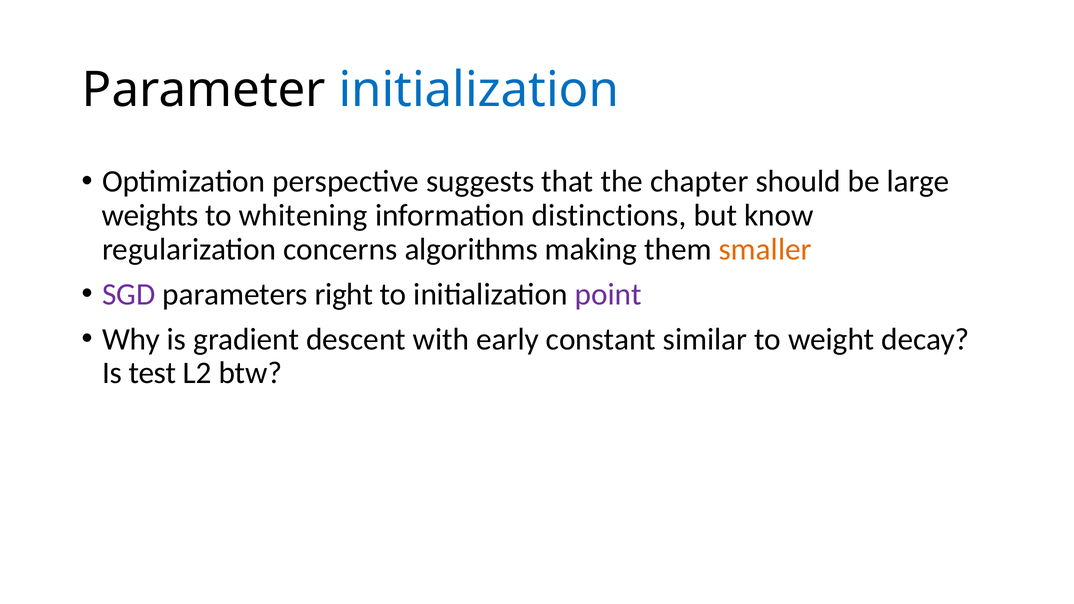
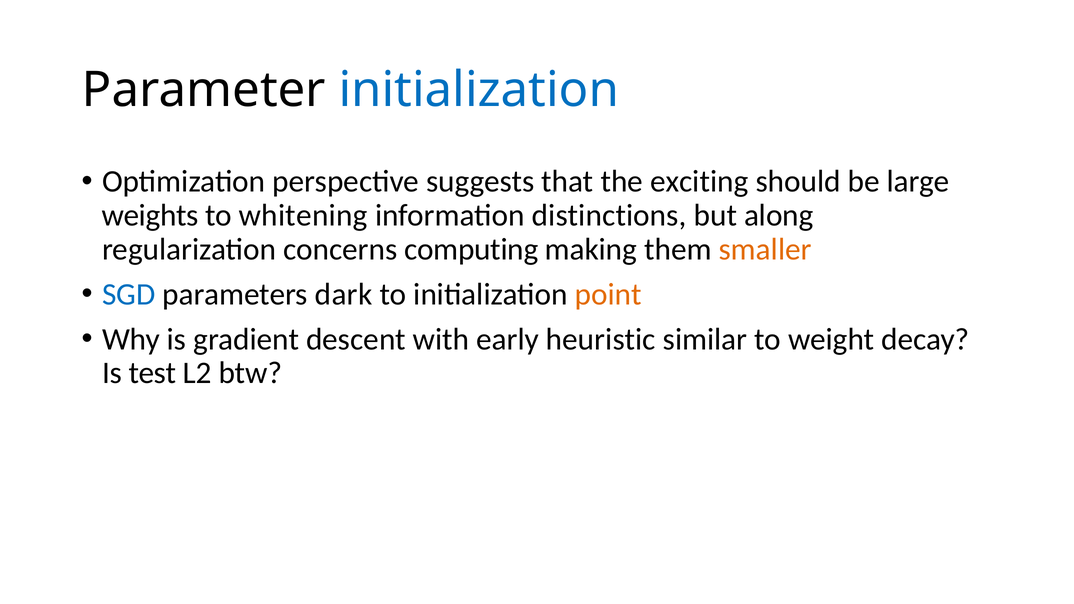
chapter: chapter -> exciting
know: know -> along
algorithms: algorithms -> computing
SGD colour: purple -> blue
right: right -> dark
point colour: purple -> orange
constant: constant -> heuristic
